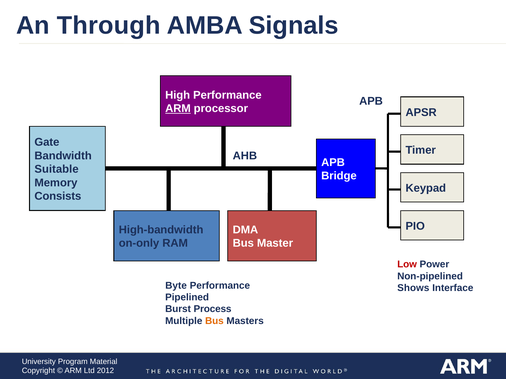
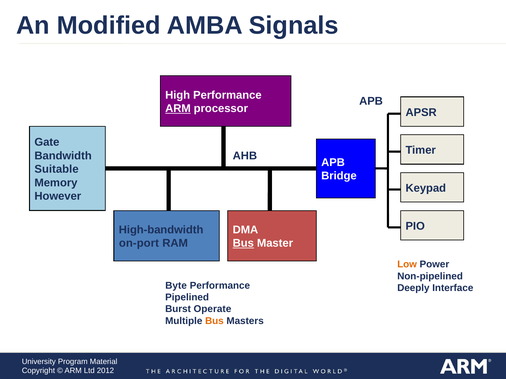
Through: Through -> Modified
Consists: Consists -> However
on-only: on-only -> on-port
Bus at (243, 244) underline: none -> present
Low colour: red -> orange
Shows: Shows -> Deeply
Process: Process -> Operate
